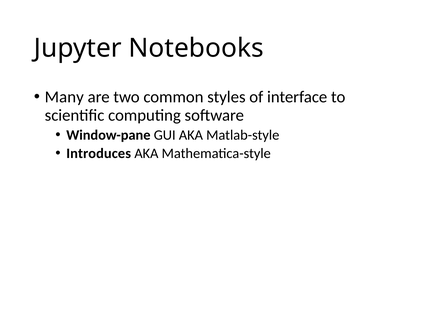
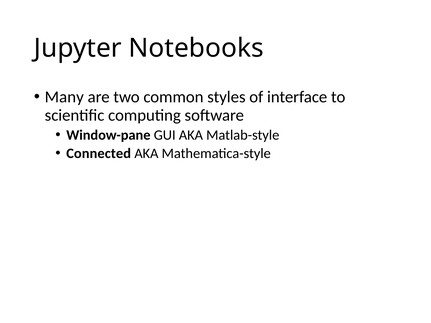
Introduces: Introduces -> Connected
